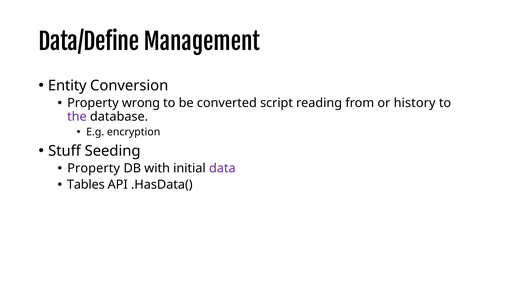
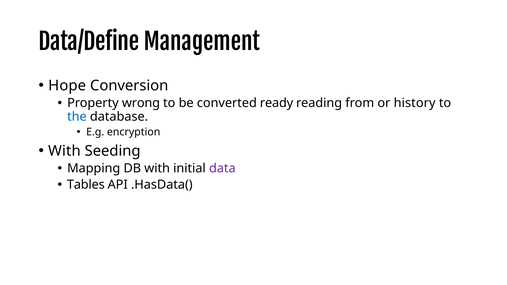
Entity: Entity -> Hope
script: script -> ready
the colour: purple -> blue
Stuff at (64, 151): Stuff -> With
Property at (94, 168): Property -> Mapping
